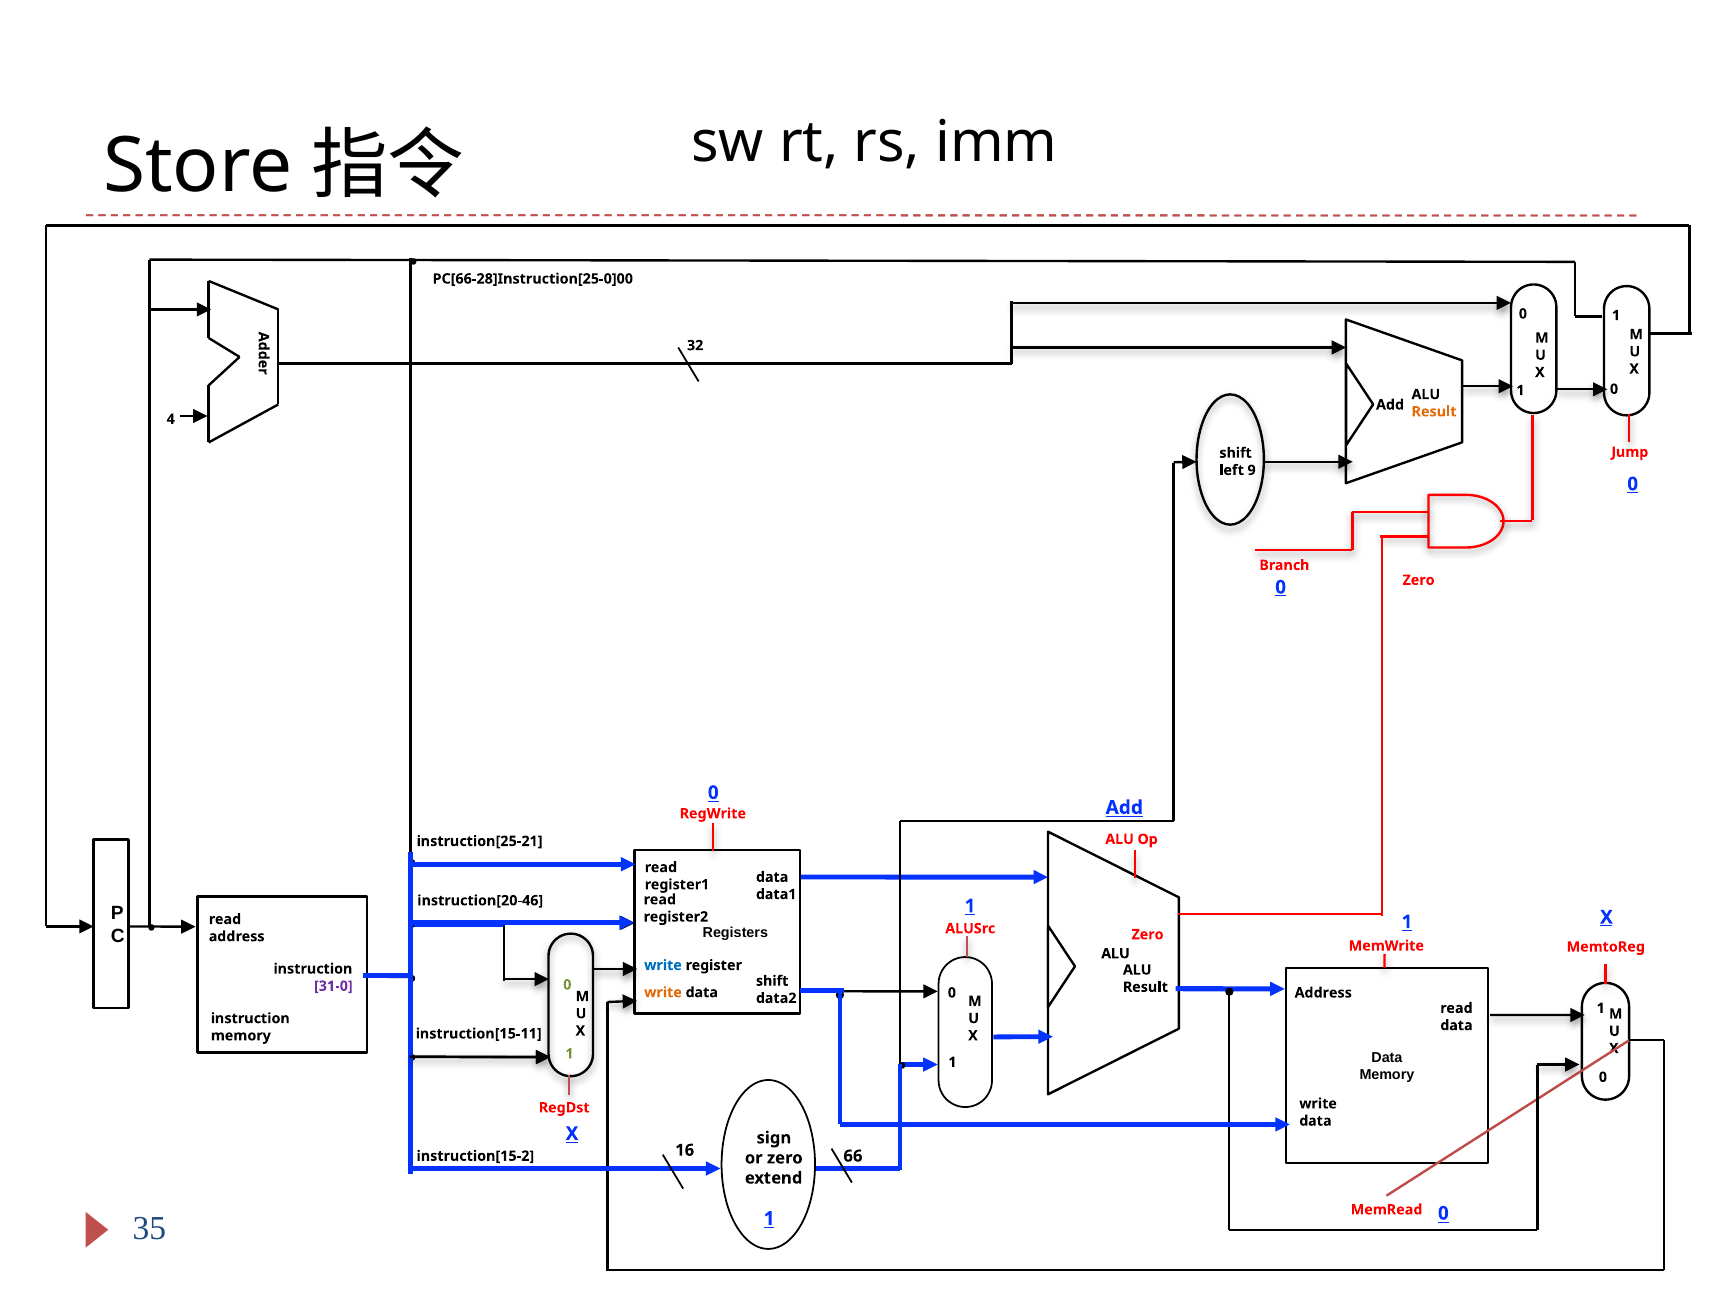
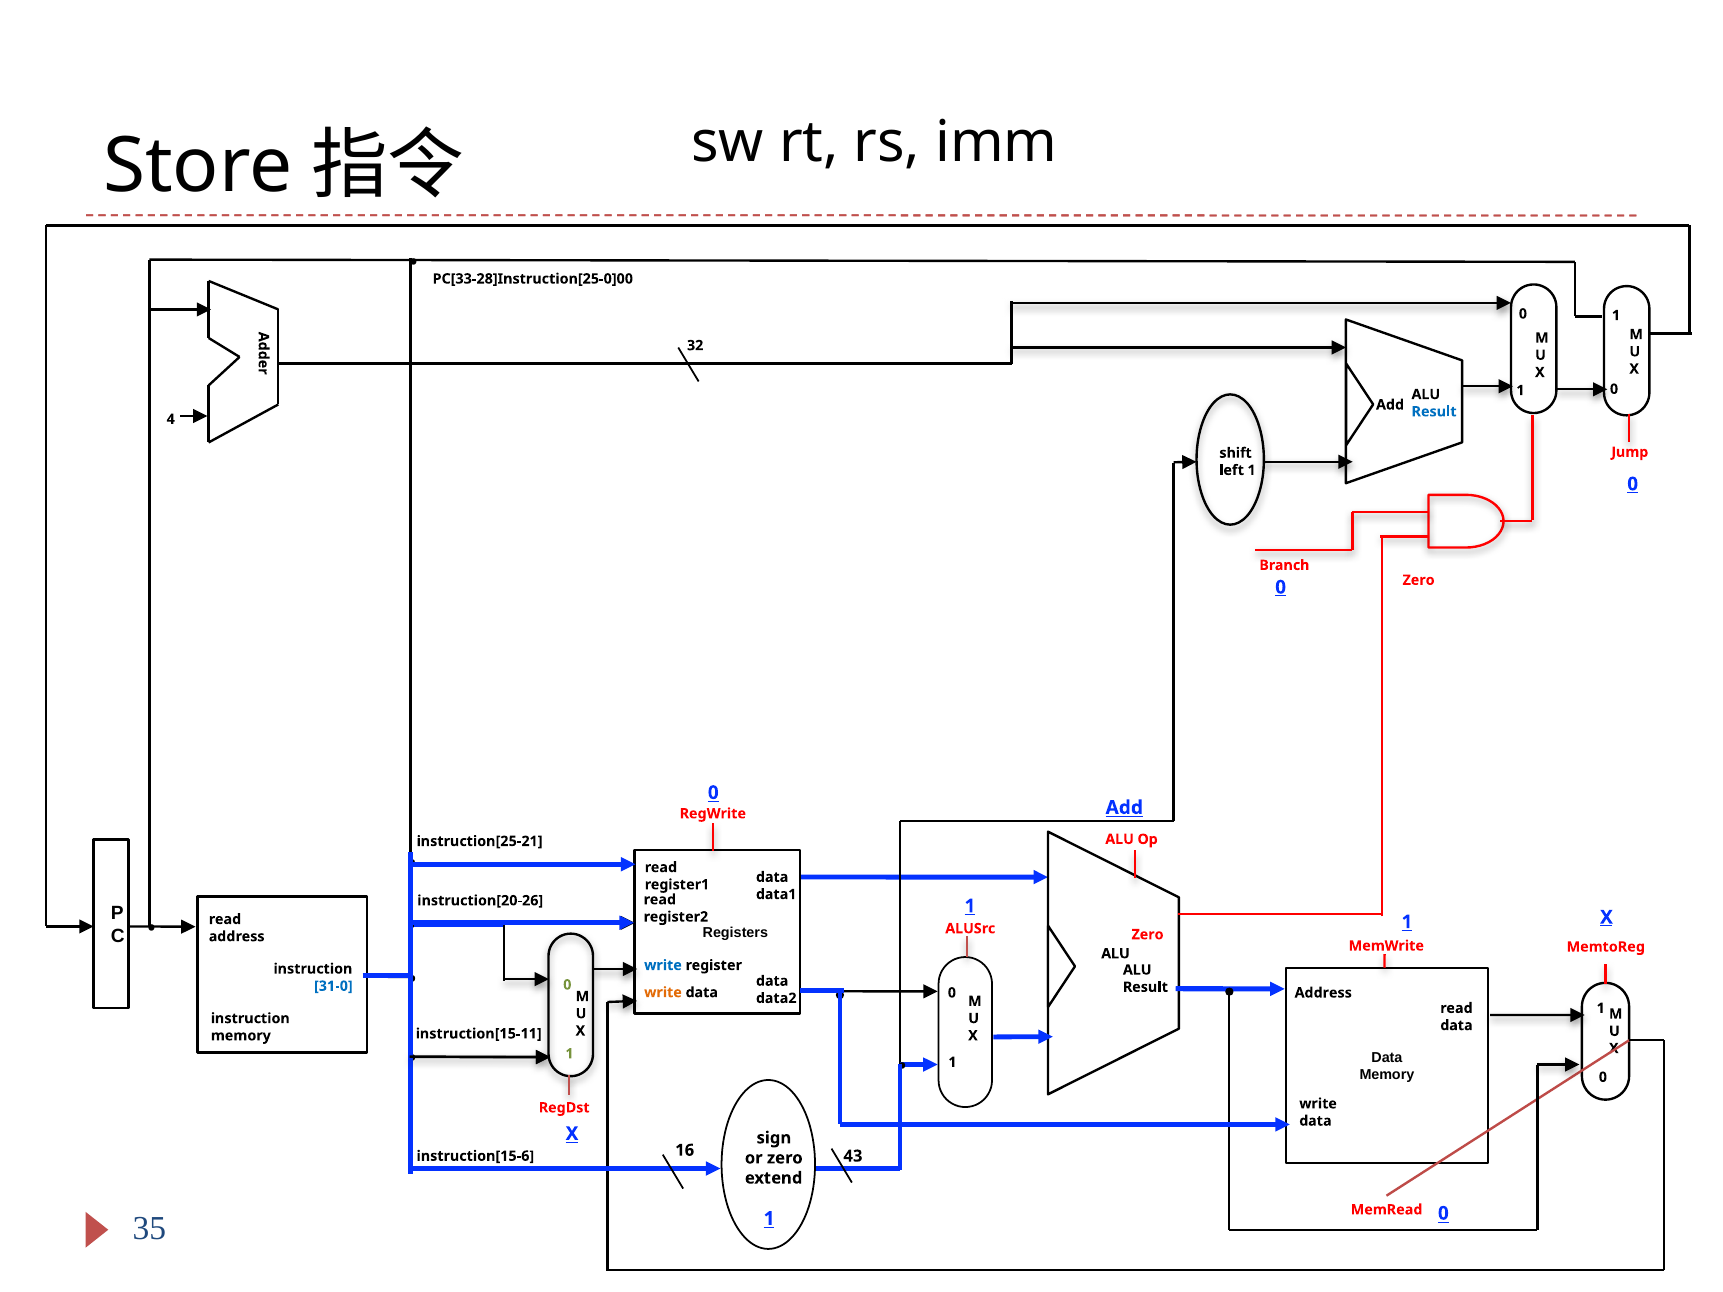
PC[66-28]Instruction[25-0]00: PC[66-28]Instruction[25-0]00 -> PC[33-28]Instruction[25-0]00
Result at (1434, 412) colour: orange -> blue
left 9: 9 -> 1
instruction[20-46: instruction[20-46 -> instruction[20-26
shift at (772, 981): shift -> data
31-0 colour: purple -> blue
66: 66 -> 43
instruction[15-2: instruction[15-2 -> instruction[15-6
